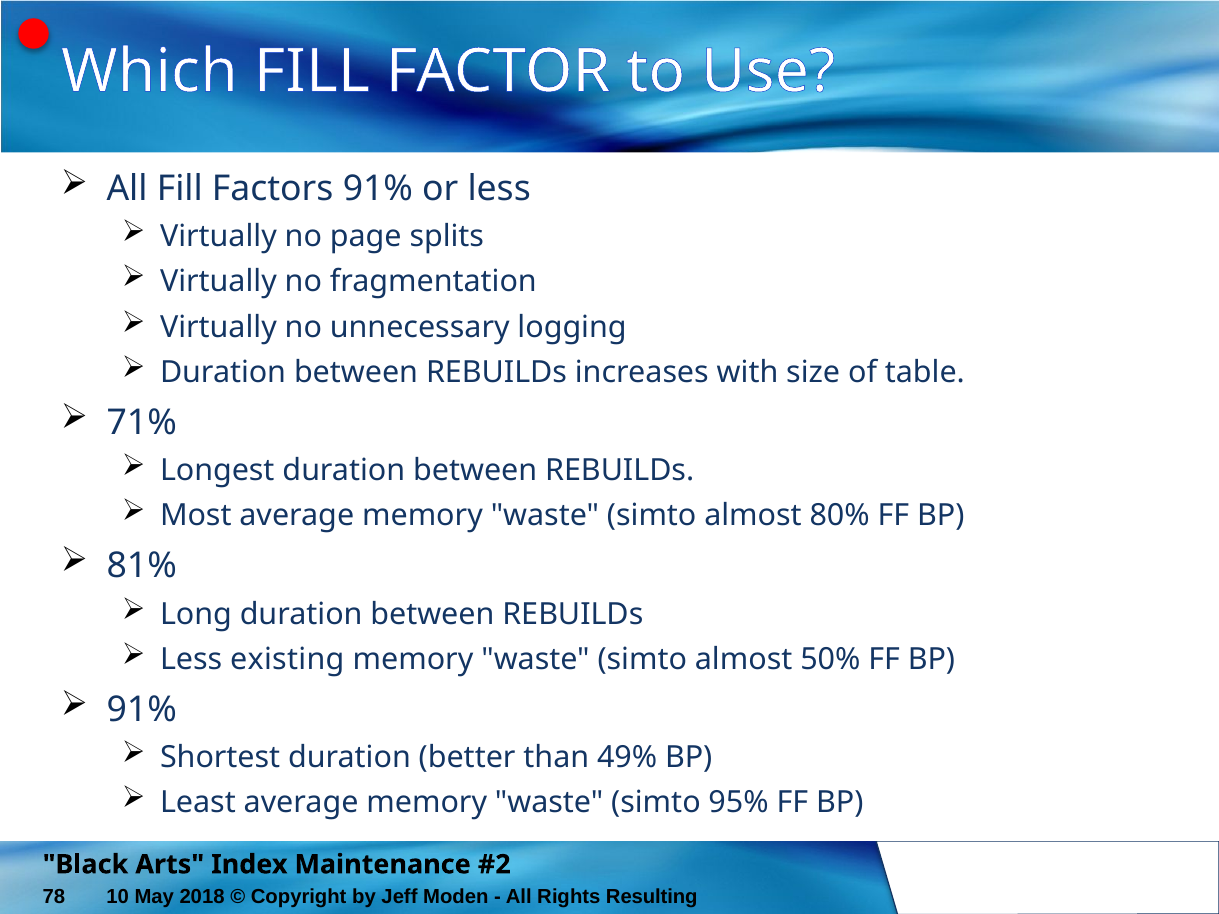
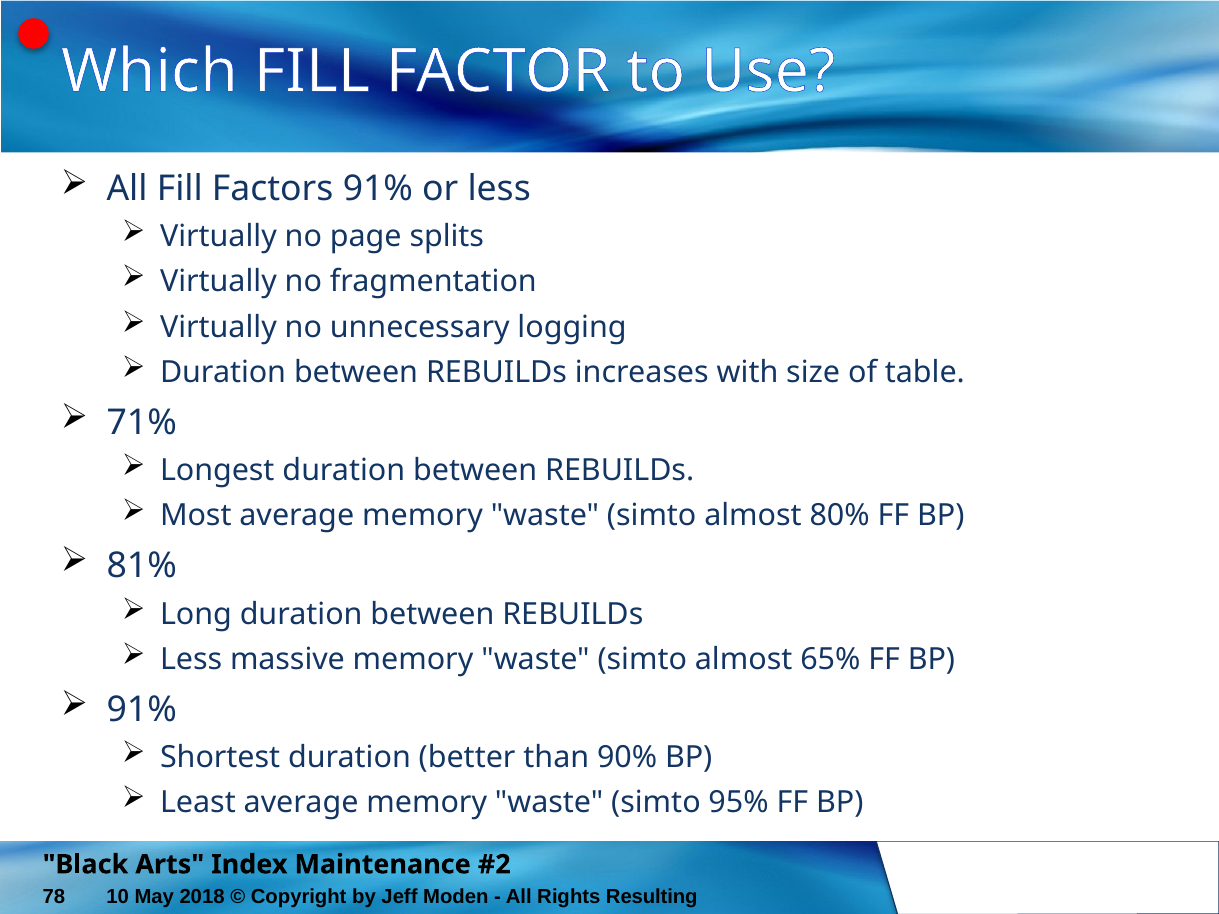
existing: existing -> massive
50%: 50% -> 65%
49%: 49% -> 90%
